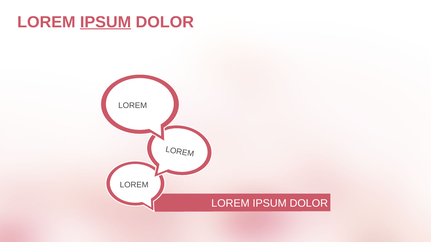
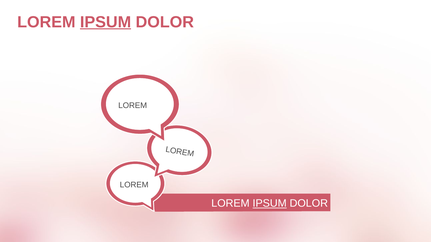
IPSUM at (270, 204) underline: none -> present
